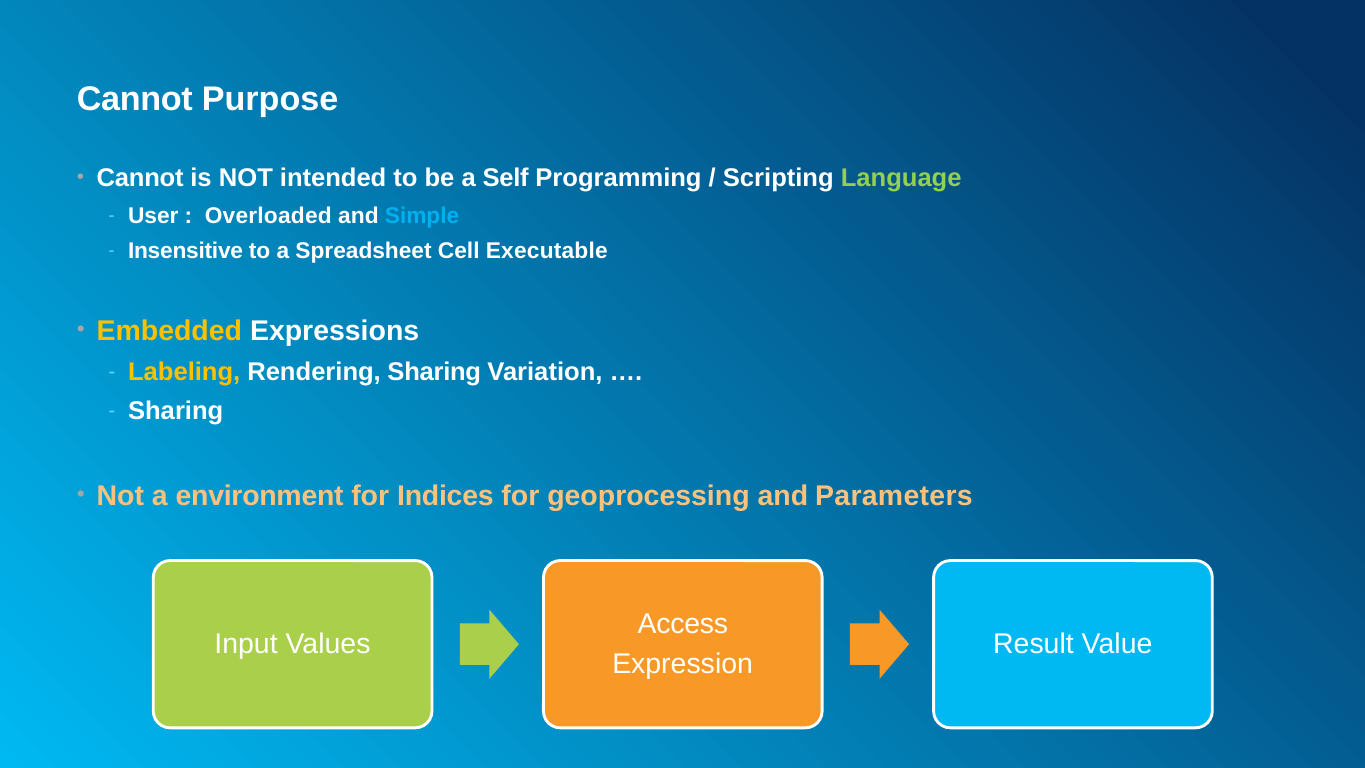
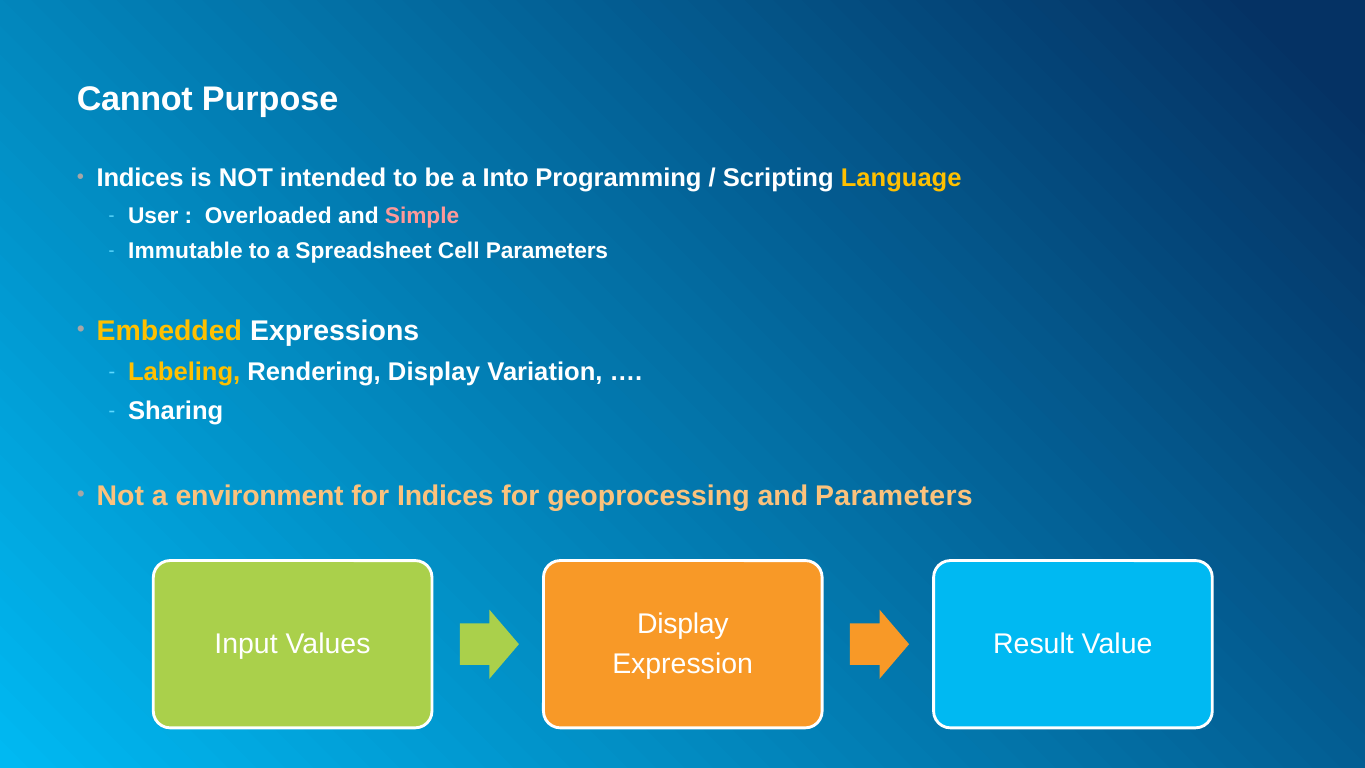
Cannot at (140, 178): Cannot -> Indices
Self: Self -> Into
Language colour: light green -> yellow
Simple colour: light blue -> pink
Insensitive: Insensitive -> Immutable
Cell Executable: Executable -> Parameters
Rendering Sharing: Sharing -> Display
Access at (683, 624): Access -> Display
